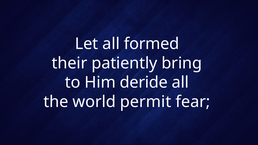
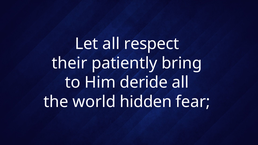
formed: formed -> respect
permit: permit -> hidden
